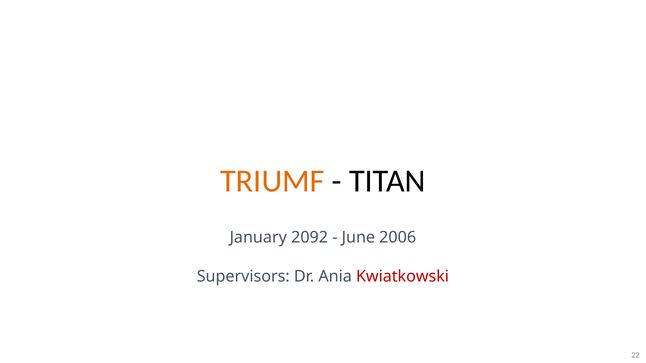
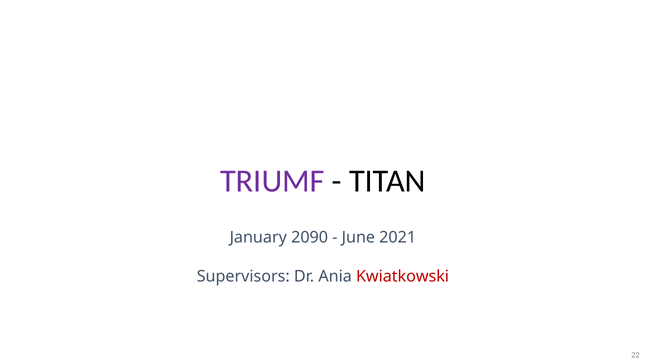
TRIUMF colour: orange -> purple
2092: 2092 -> 2090
2006: 2006 -> 2021
